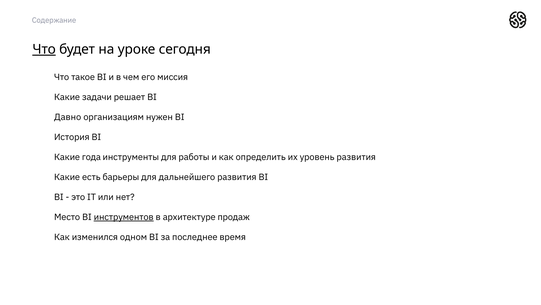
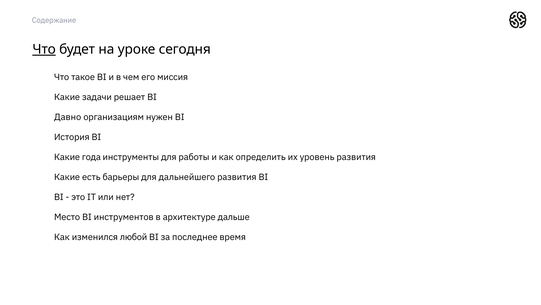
инструментов underline: present -> none
продаж: продаж -> дальше
одном: одном -> любой
